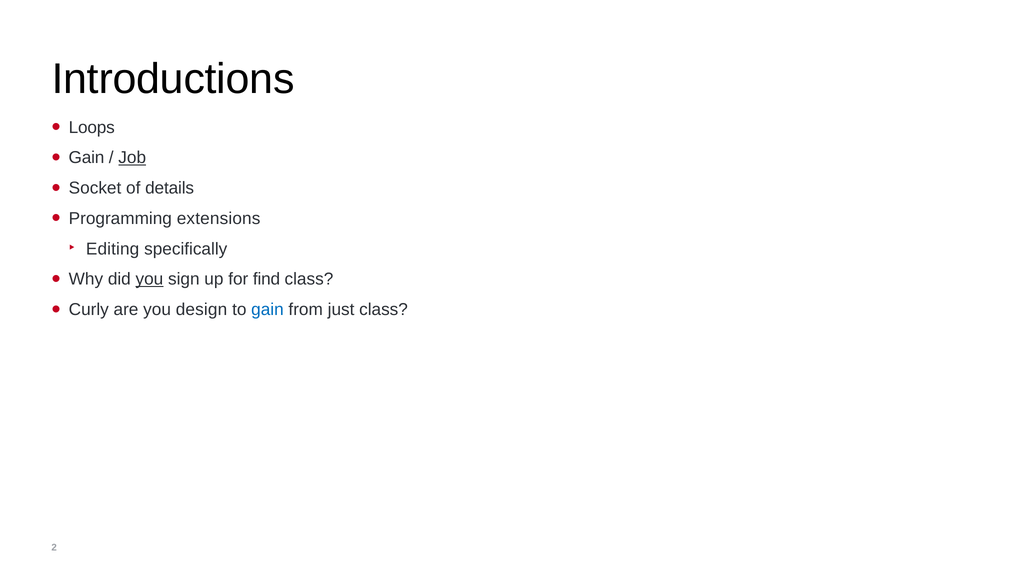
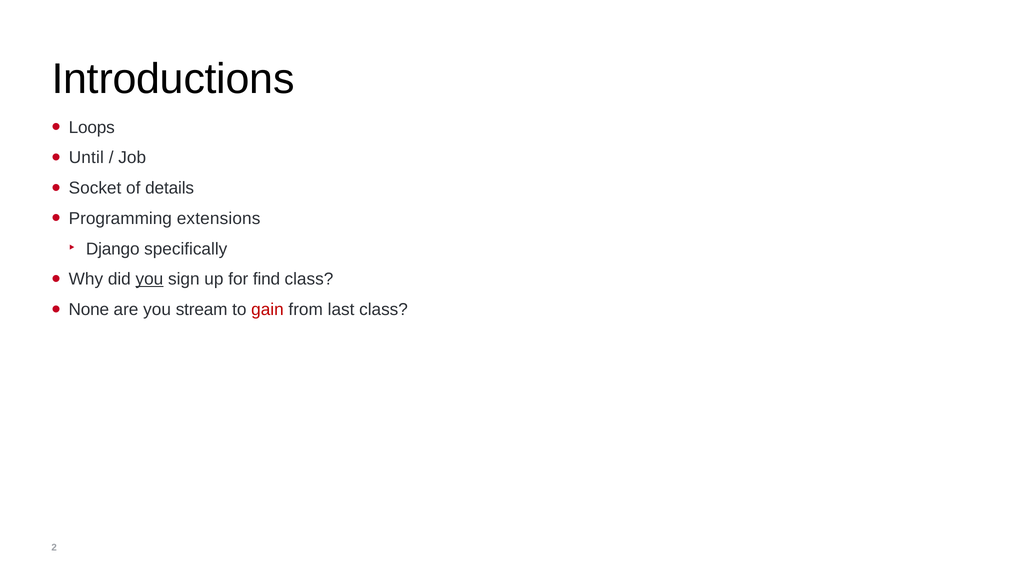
Gain at (86, 158): Gain -> Until
Job underline: present -> none
Editing: Editing -> Django
Curly: Curly -> None
design: design -> stream
gain at (267, 310) colour: blue -> red
just: just -> last
